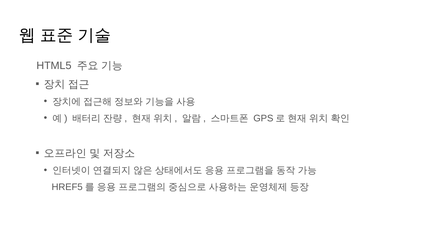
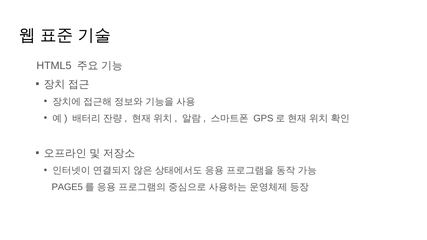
HREF5: HREF5 -> PAGE5
